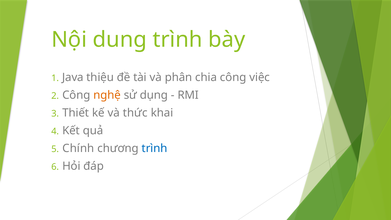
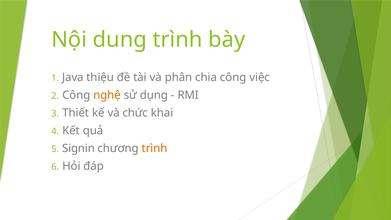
thức: thức -> chức
Chính: Chính -> Signin
trình at (155, 148) colour: blue -> orange
